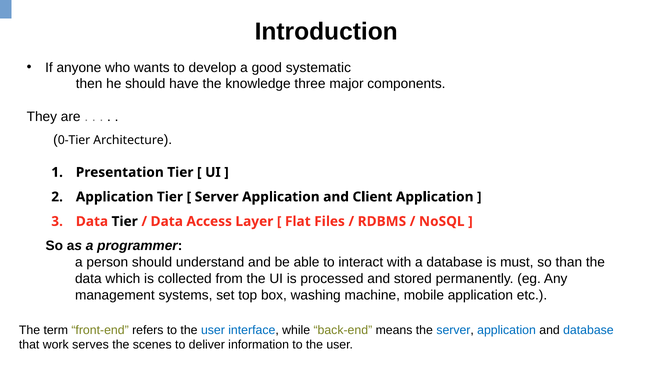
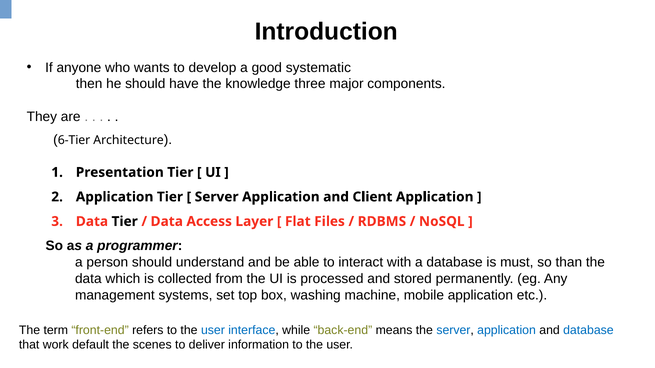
0-Tier: 0-Tier -> 6-Tier
serves: serves -> default
